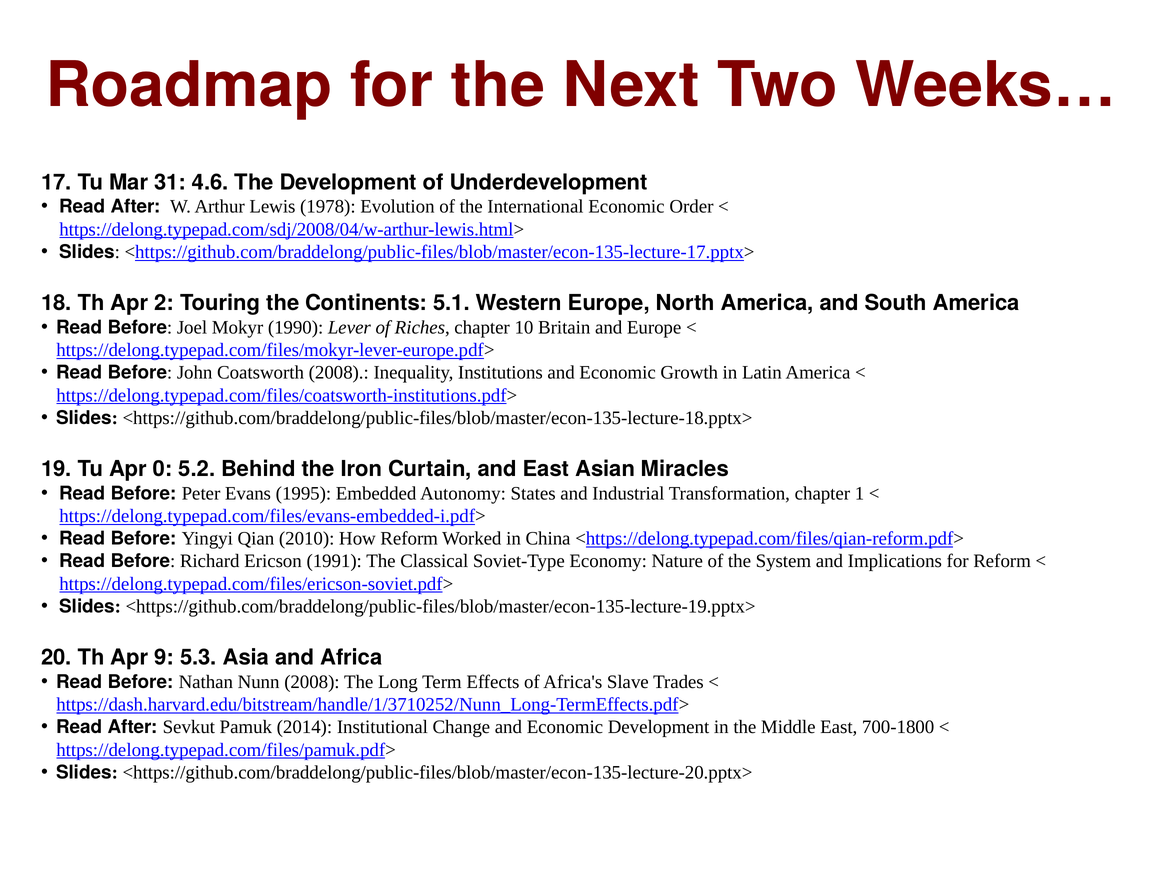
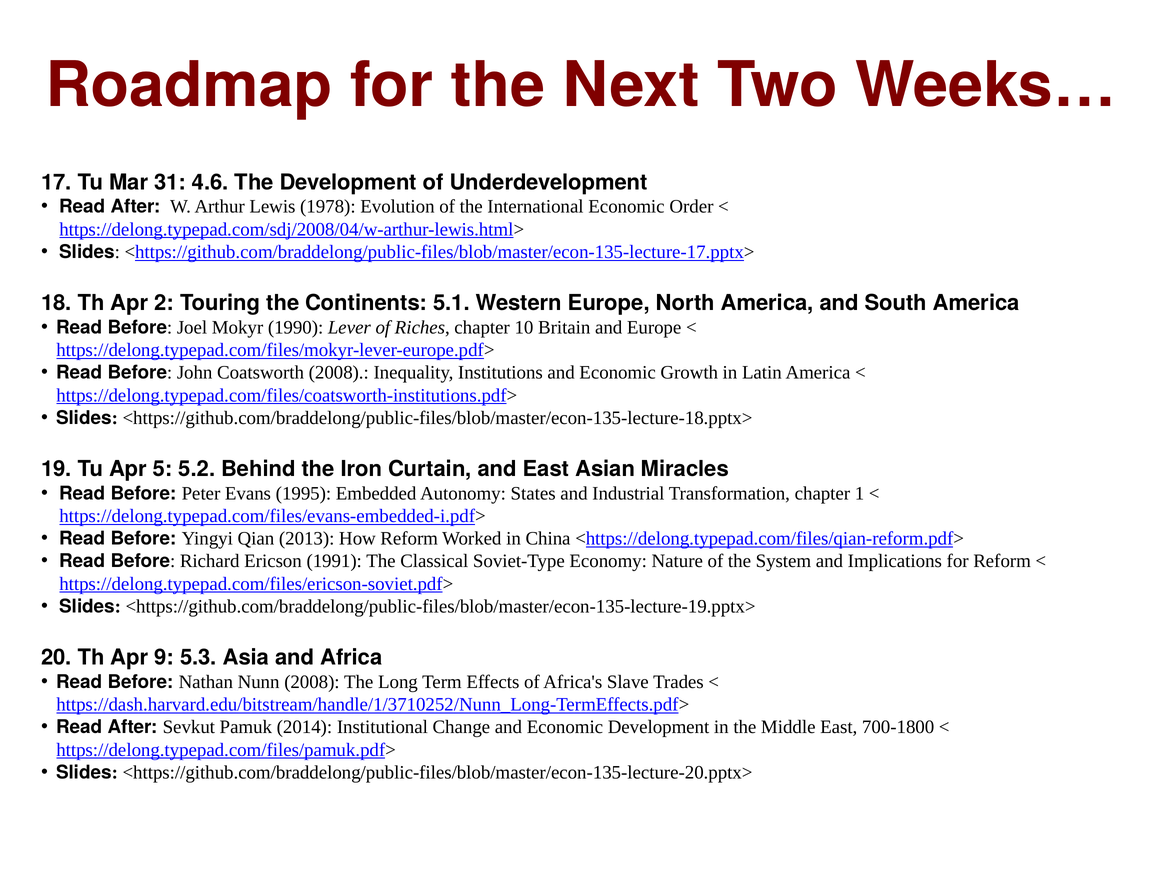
0: 0 -> 5
2010: 2010 -> 2013
